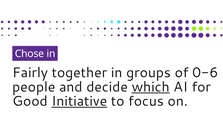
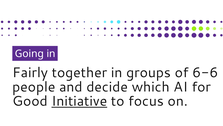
Chose: Chose -> Going
0-6: 0-6 -> 6-6
which underline: present -> none
